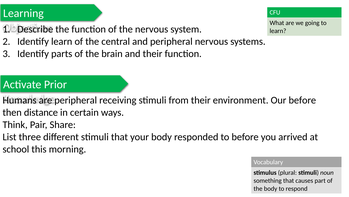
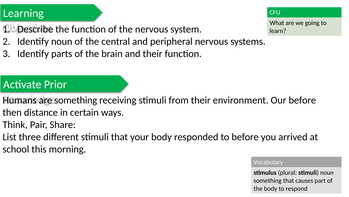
Identify learn: learn -> noun
peripheral at (76, 100): peripheral -> something
